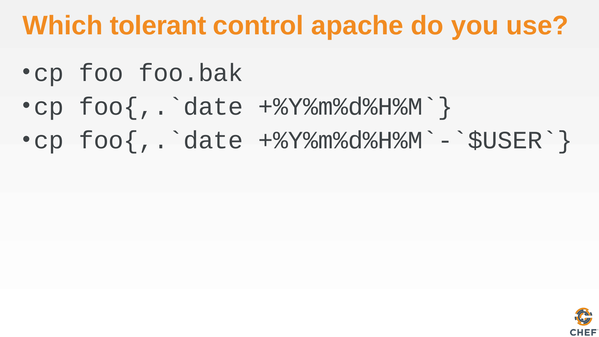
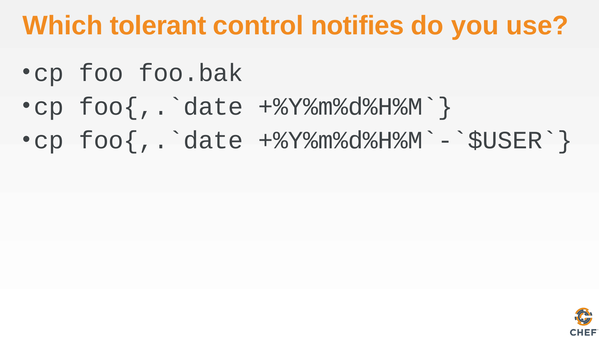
apache: apache -> notifies
